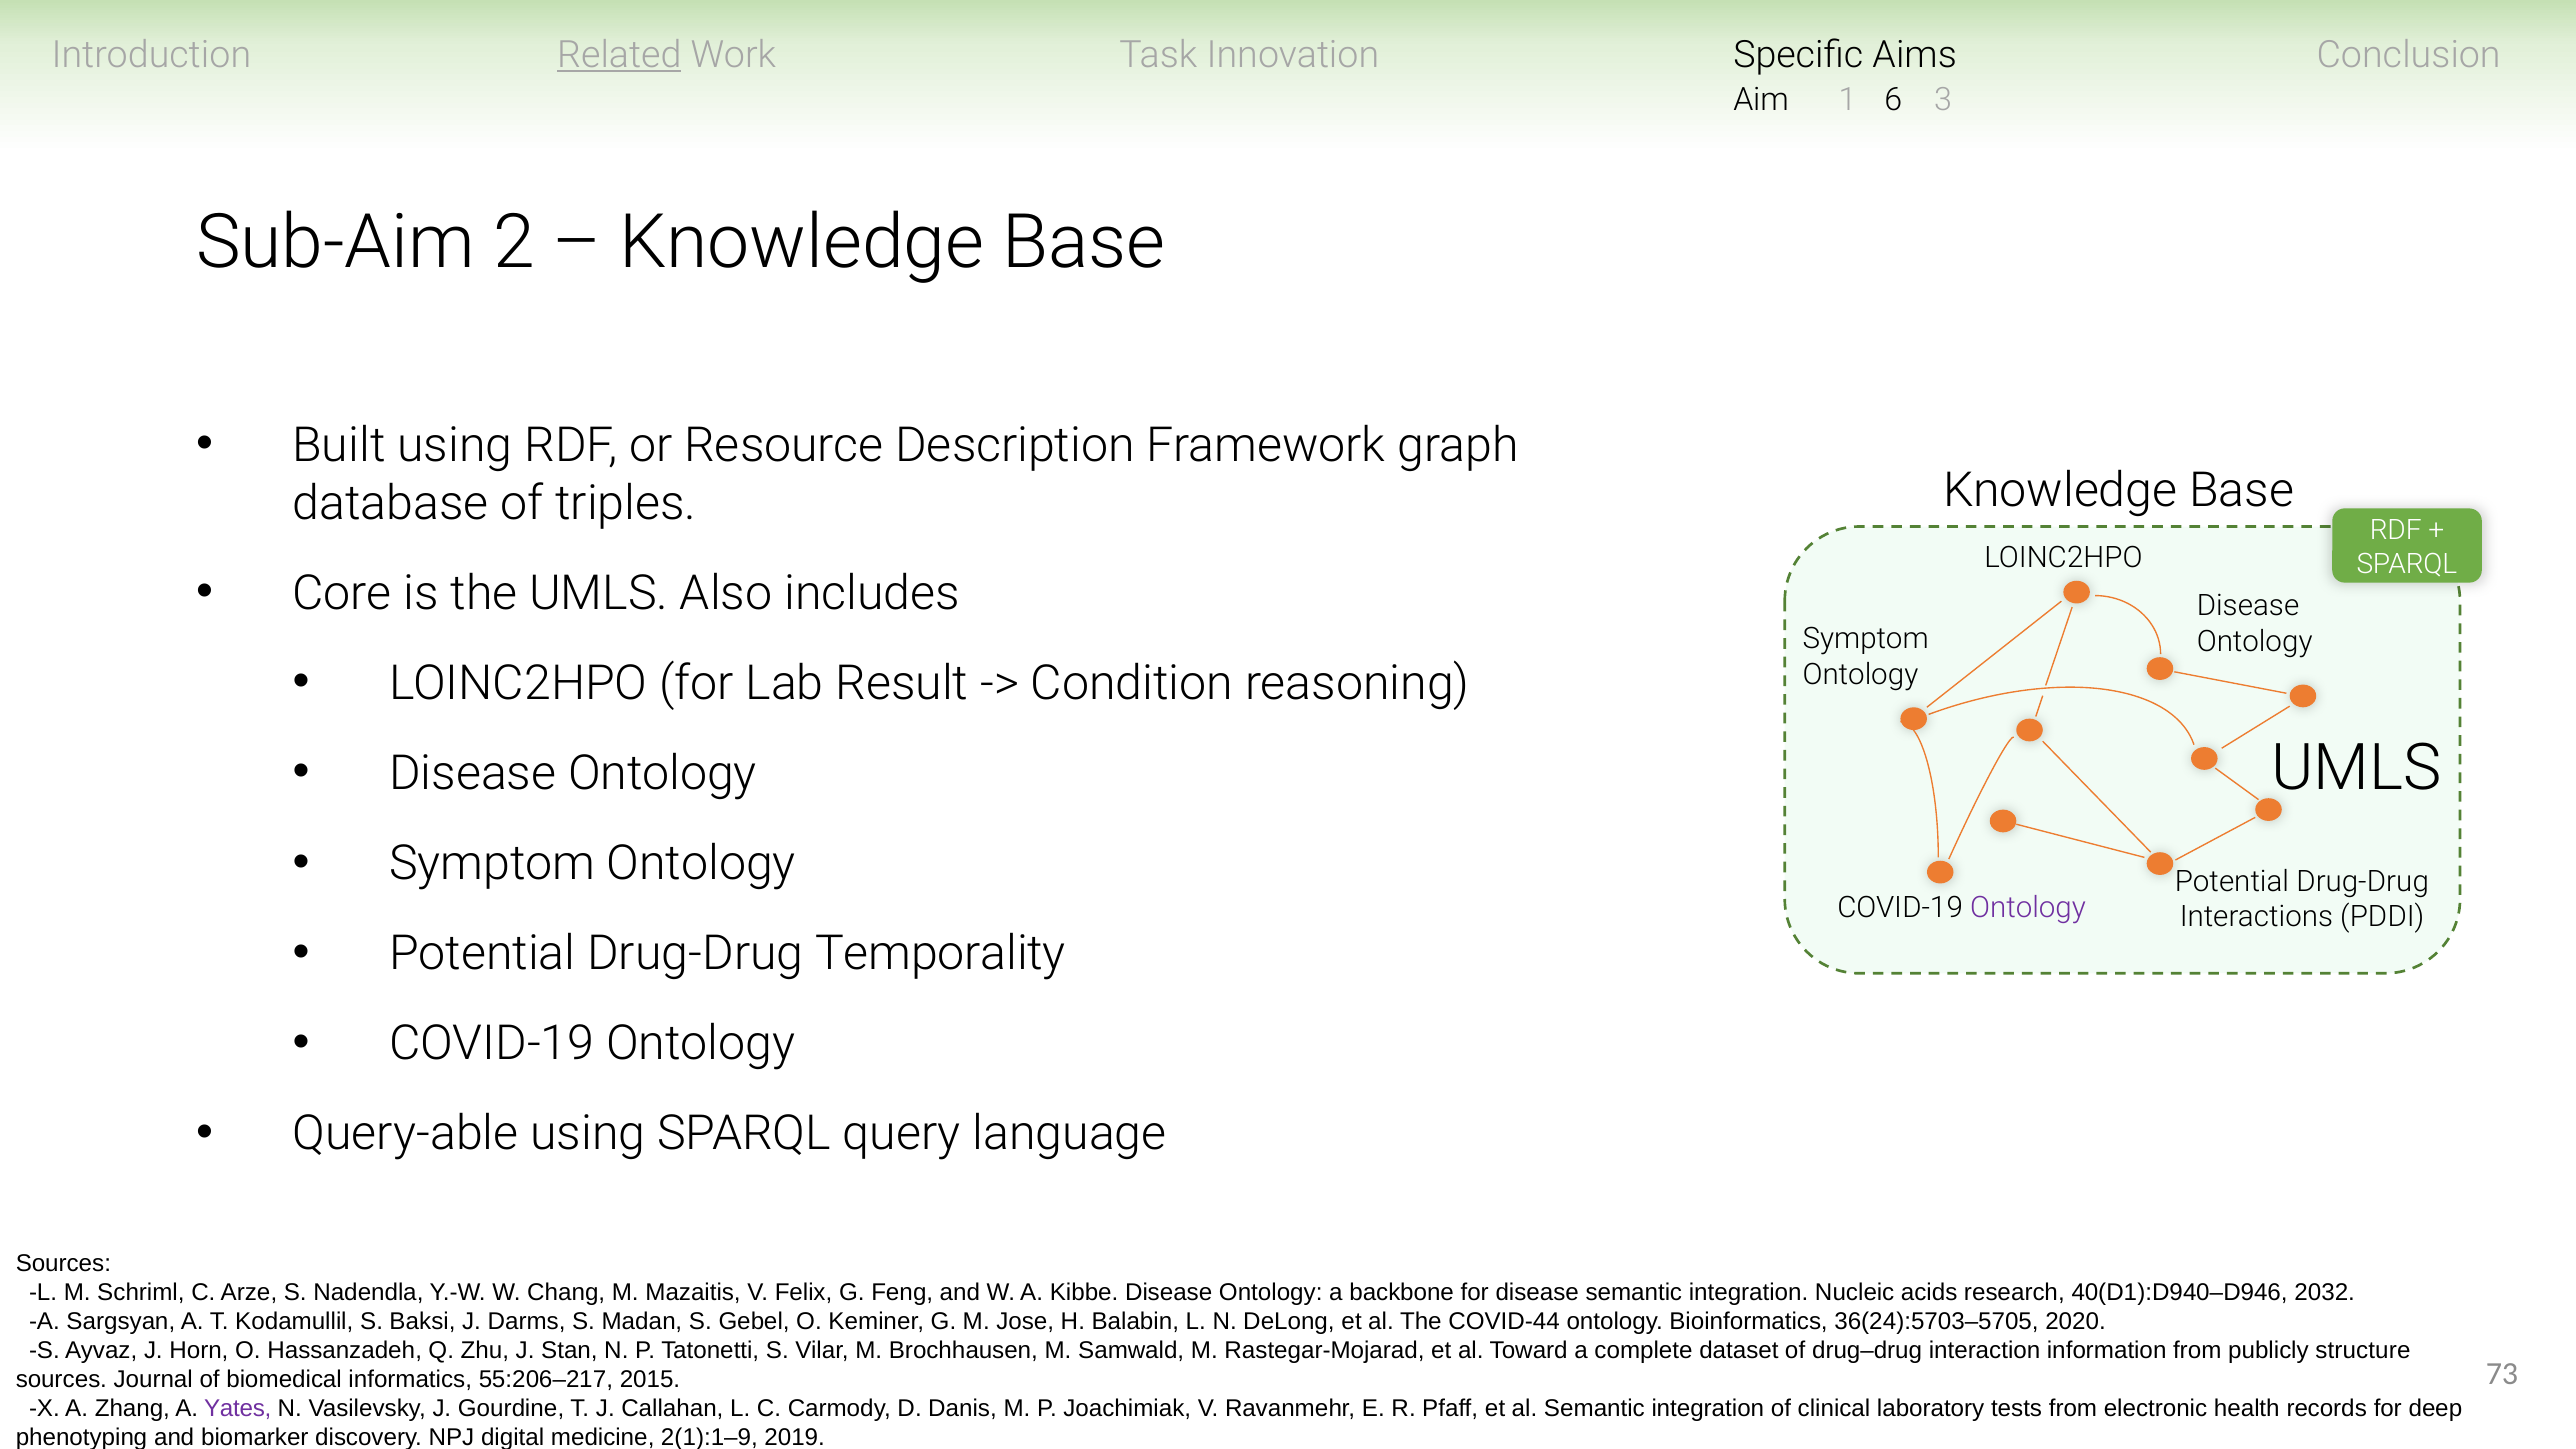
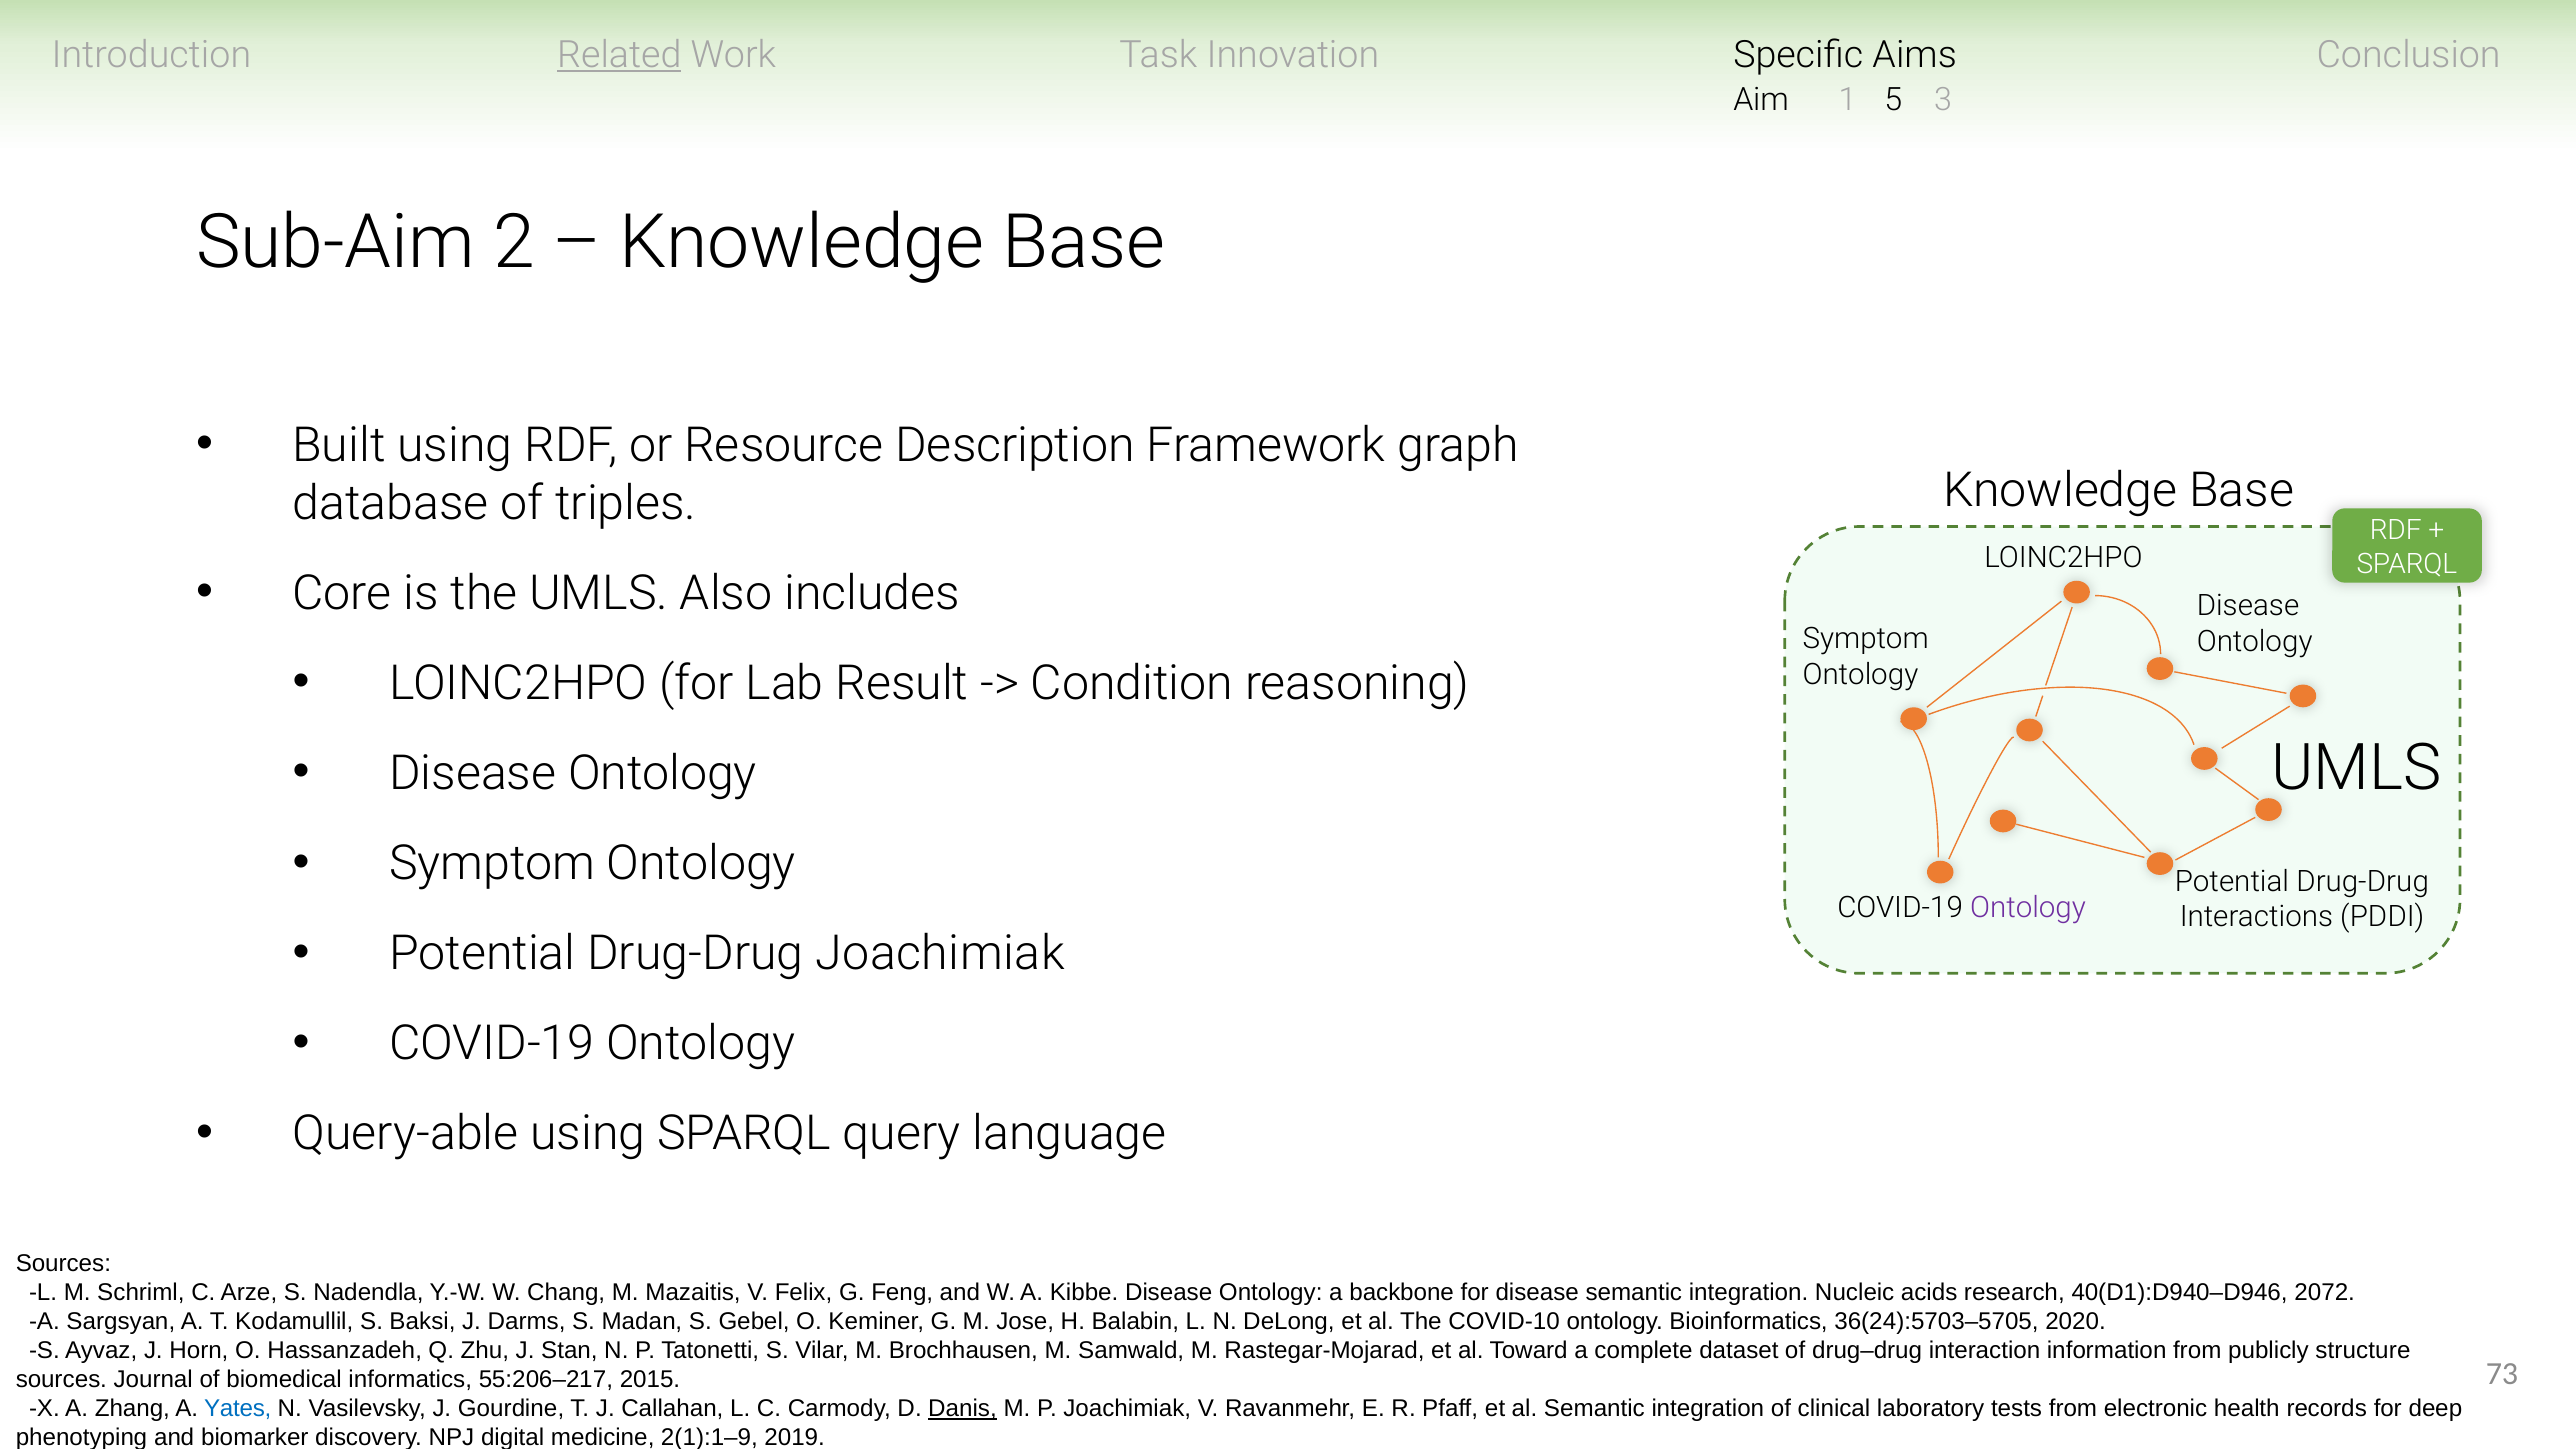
6: 6 -> 5
Drug-Drug Temporality: Temporality -> Joachimiak
2032: 2032 -> 2072
COVID-44: COVID-44 -> COVID-10
Yates colour: purple -> blue
Danis underline: none -> present
